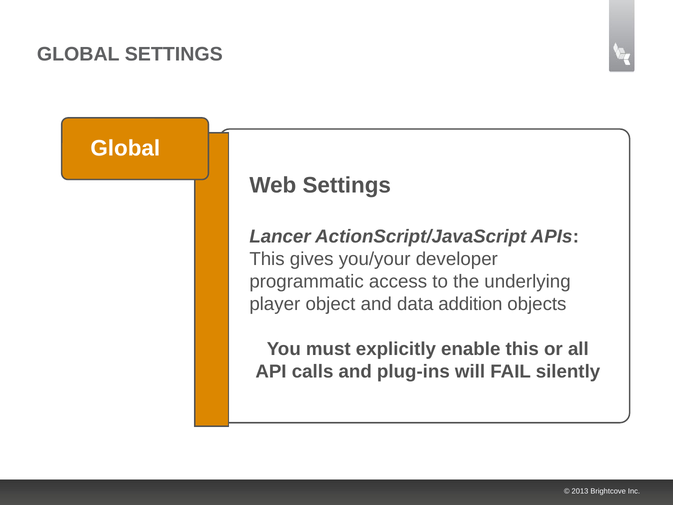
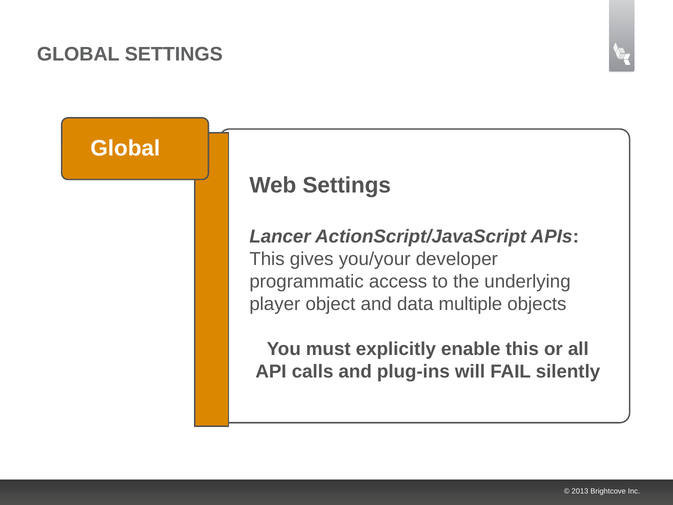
addition: addition -> multiple
